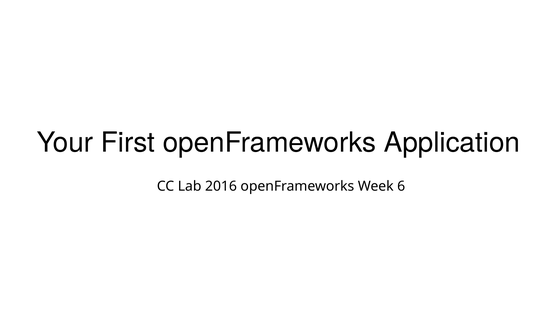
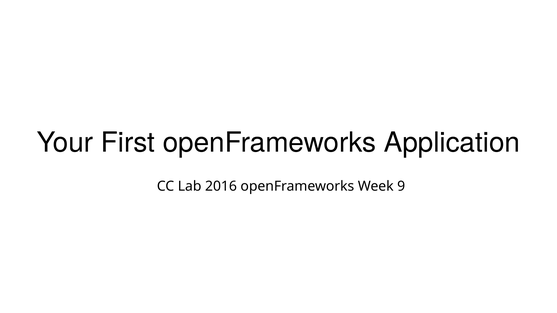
6: 6 -> 9
